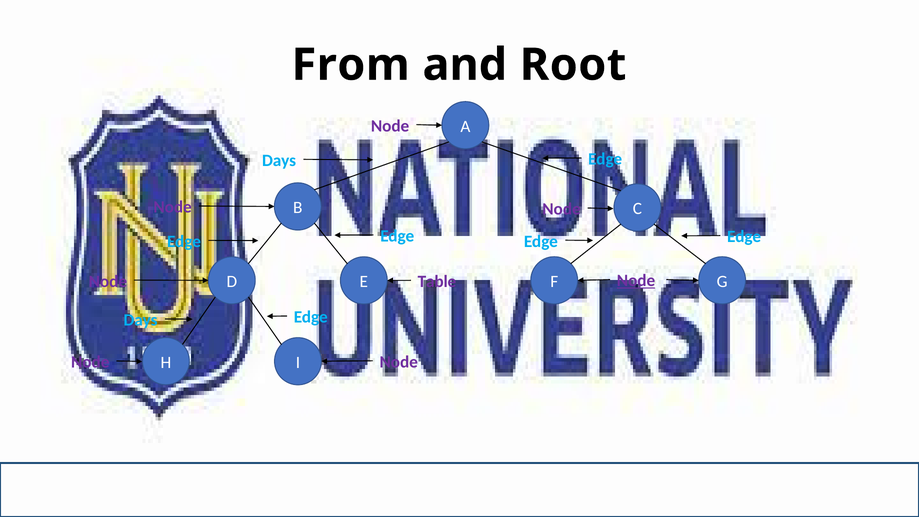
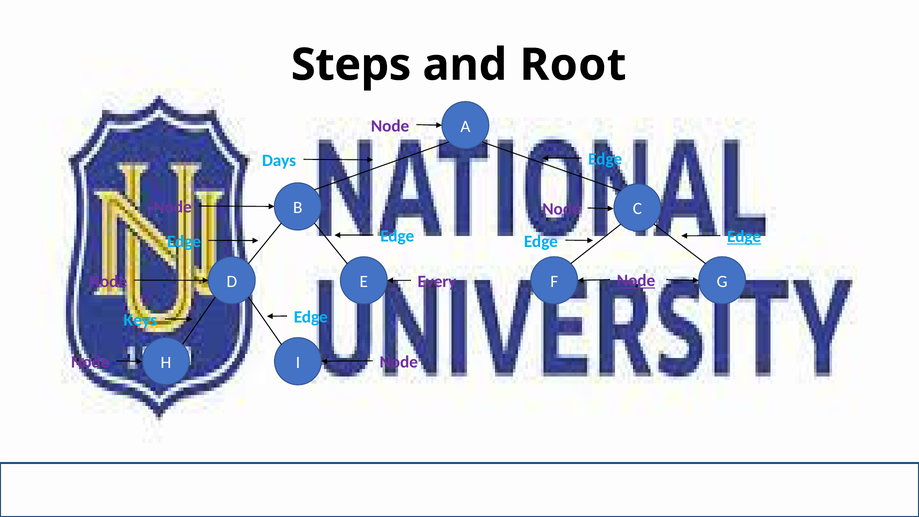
From: From -> Steps
Edge at (744, 237) underline: none -> present
Table: Table -> Every
Days at (141, 320): Days -> Keys
